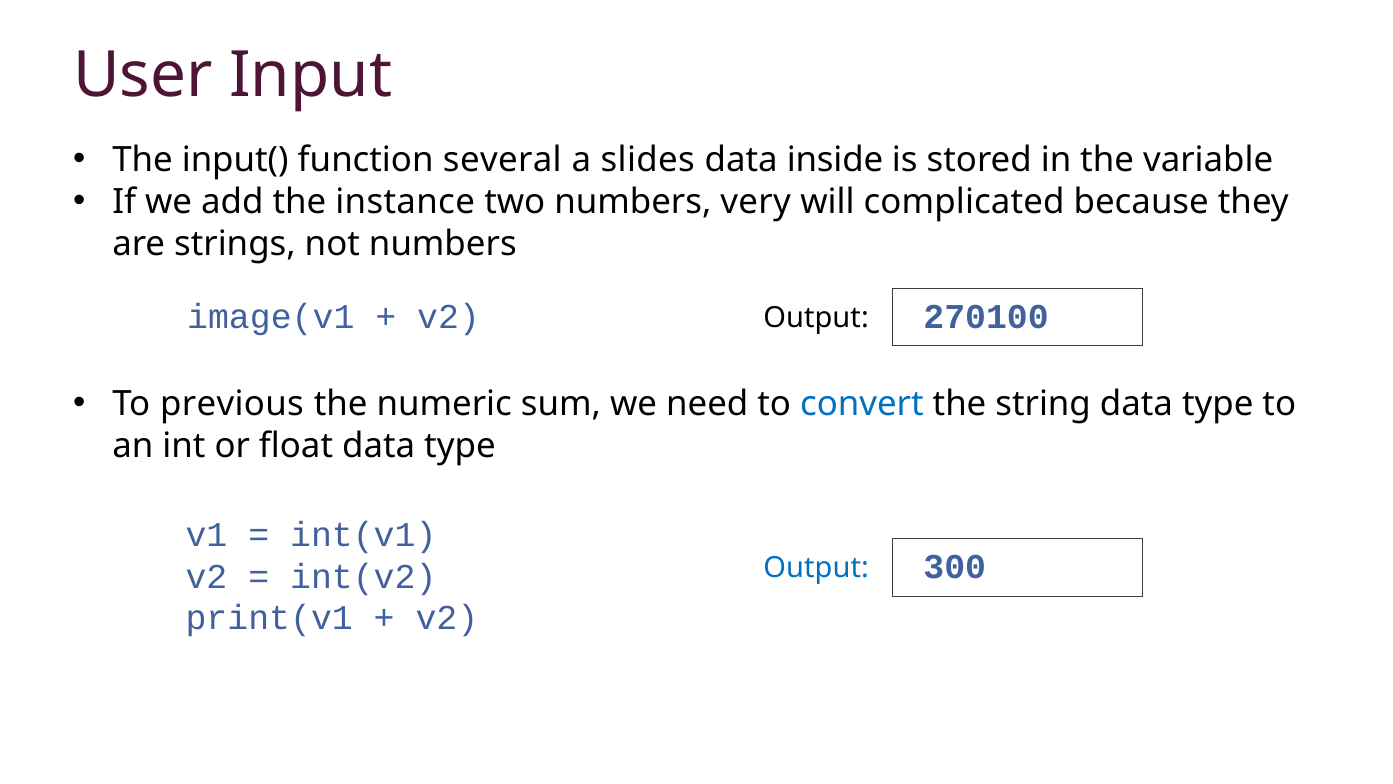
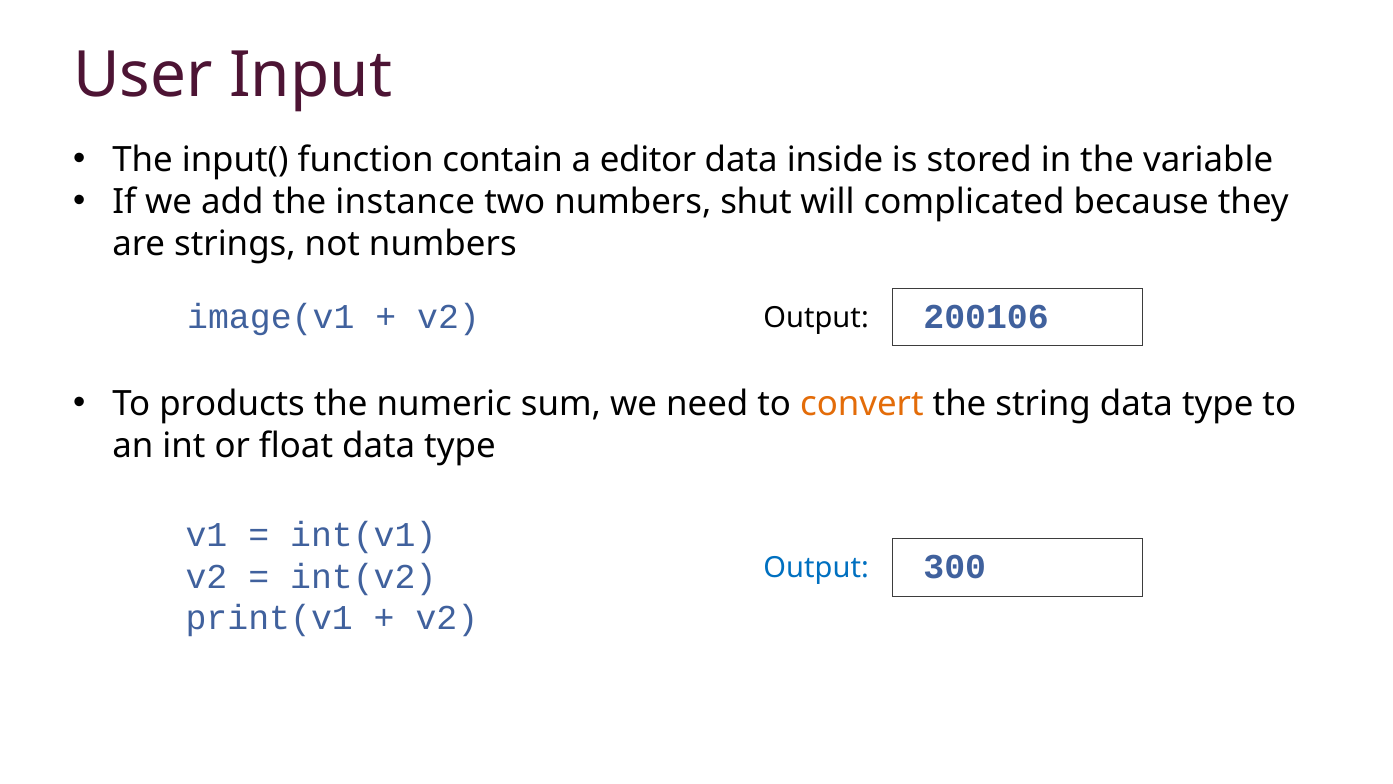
several: several -> contain
slides: slides -> editor
very: very -> shut
270100: 270100 -> 200106
previous: previous -> products
convert colour: blue -> orange
